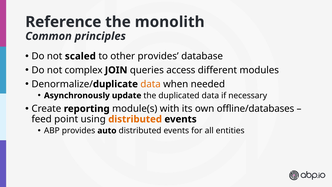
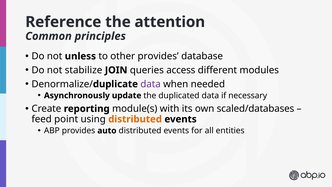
monolith: monolith -> attention
scaled: scaled -> unless
complex: complex -> stabilize
data at (151, 84) colour: orange -> purple
offline/databases: offline/databases -> scaled/databases
